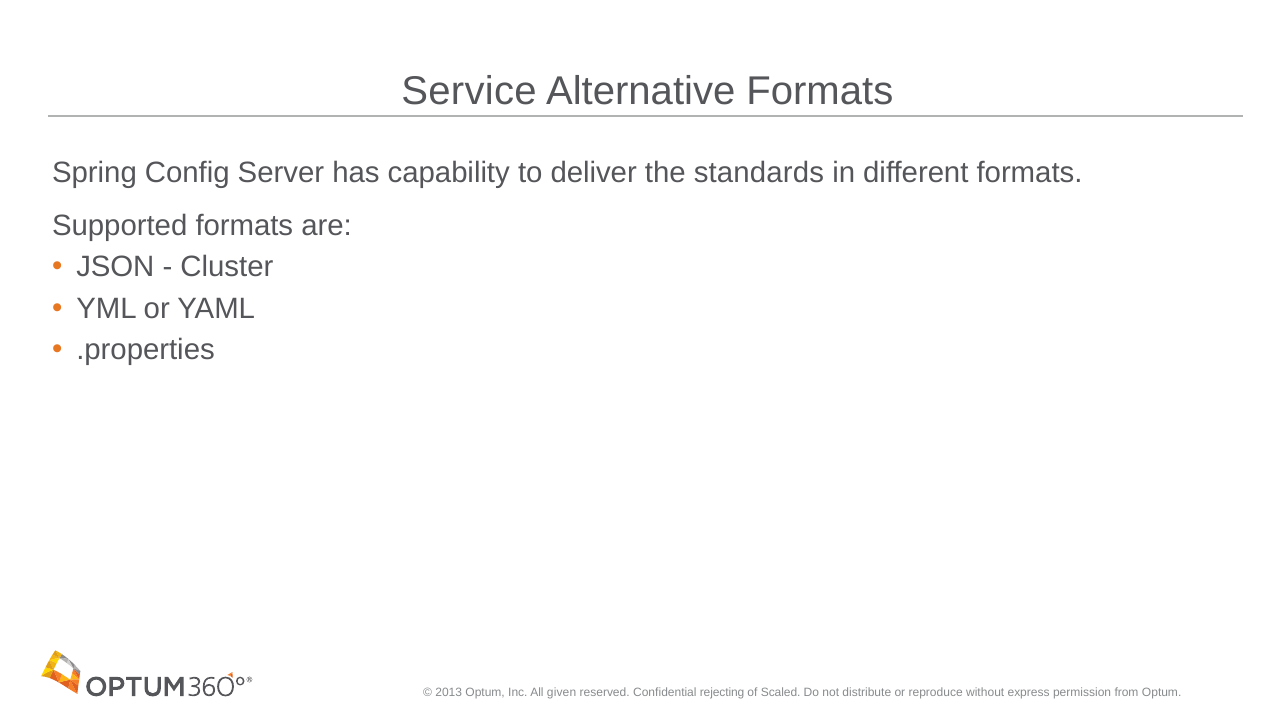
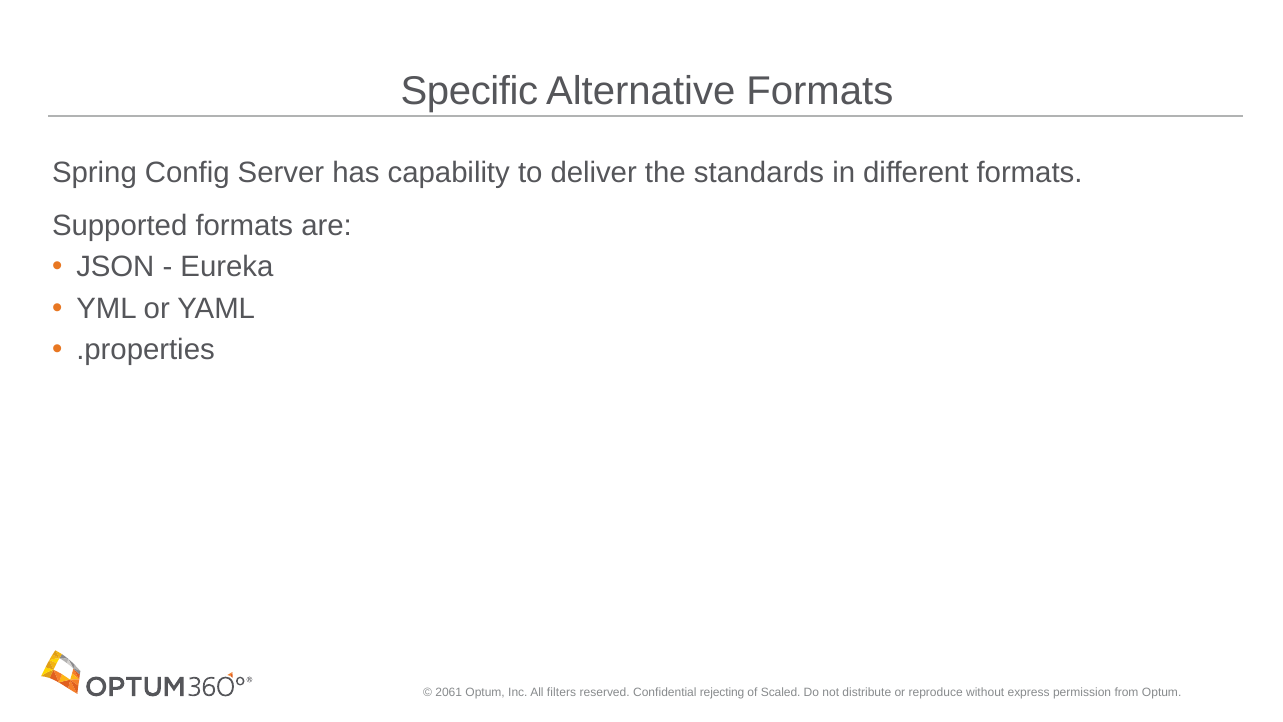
Service: Service -> Specific
Cluster: Cluster -> Eureka
2013: 2013 -> 2061
given: given -> filters
